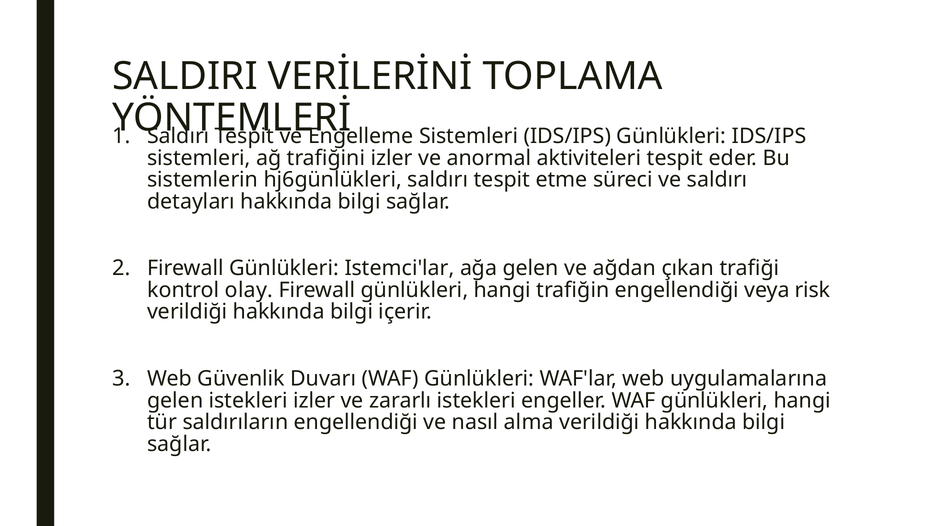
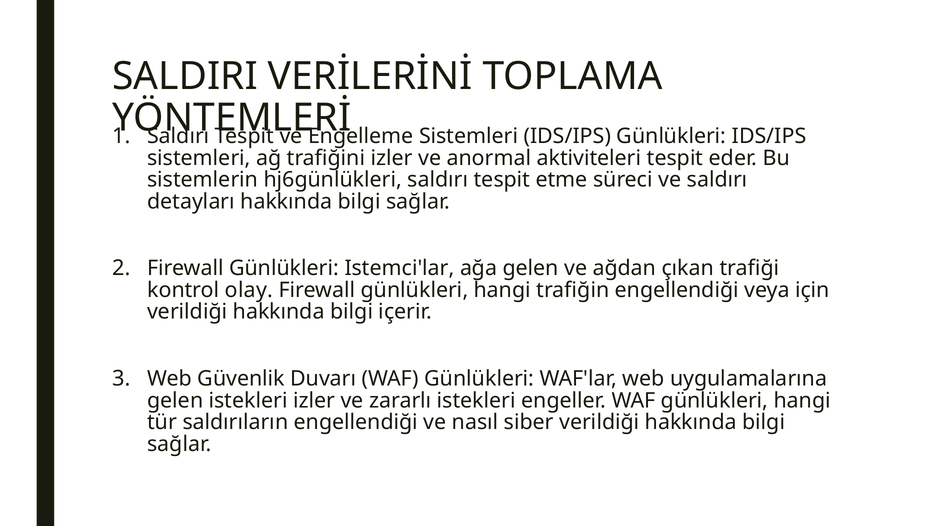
risk: risk -> için
alma: alma -> siber
